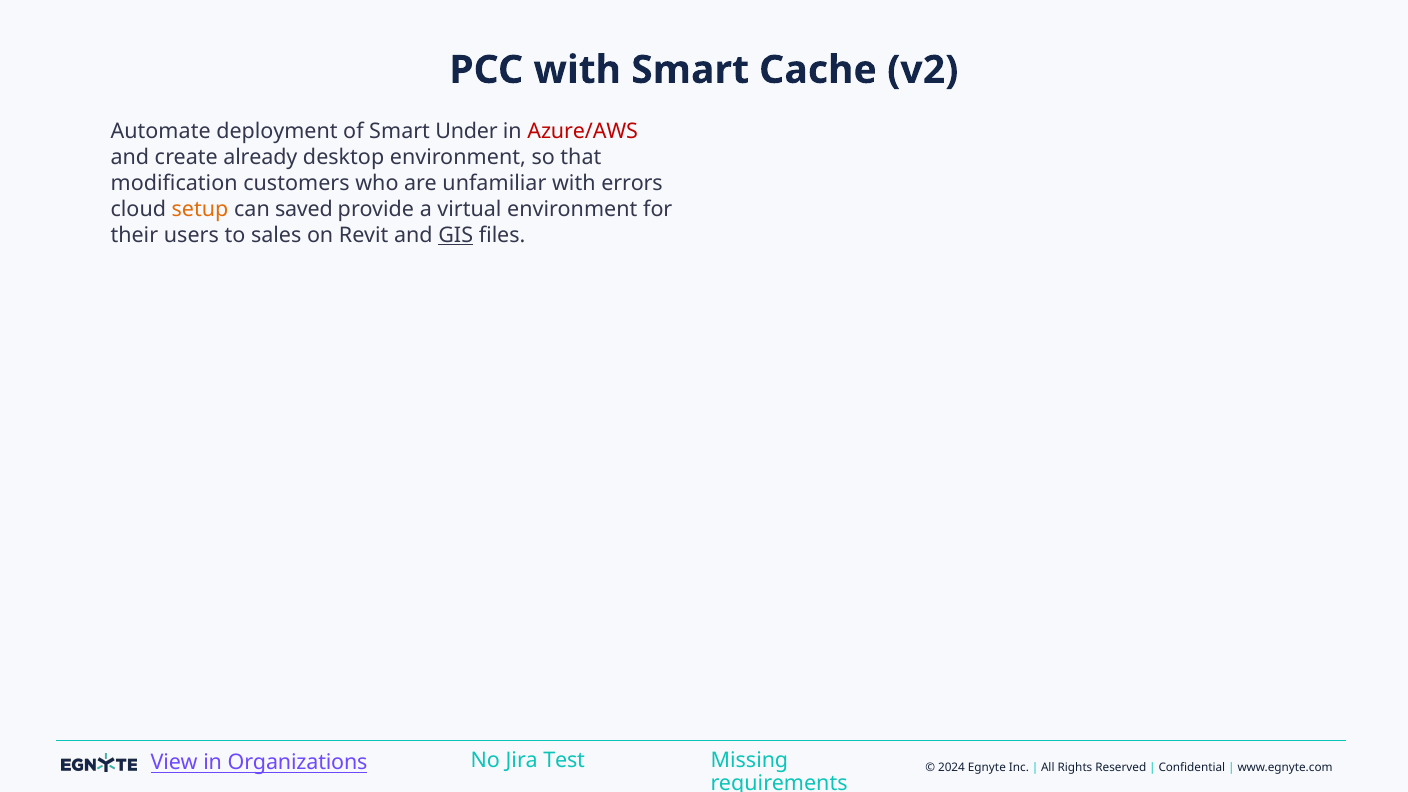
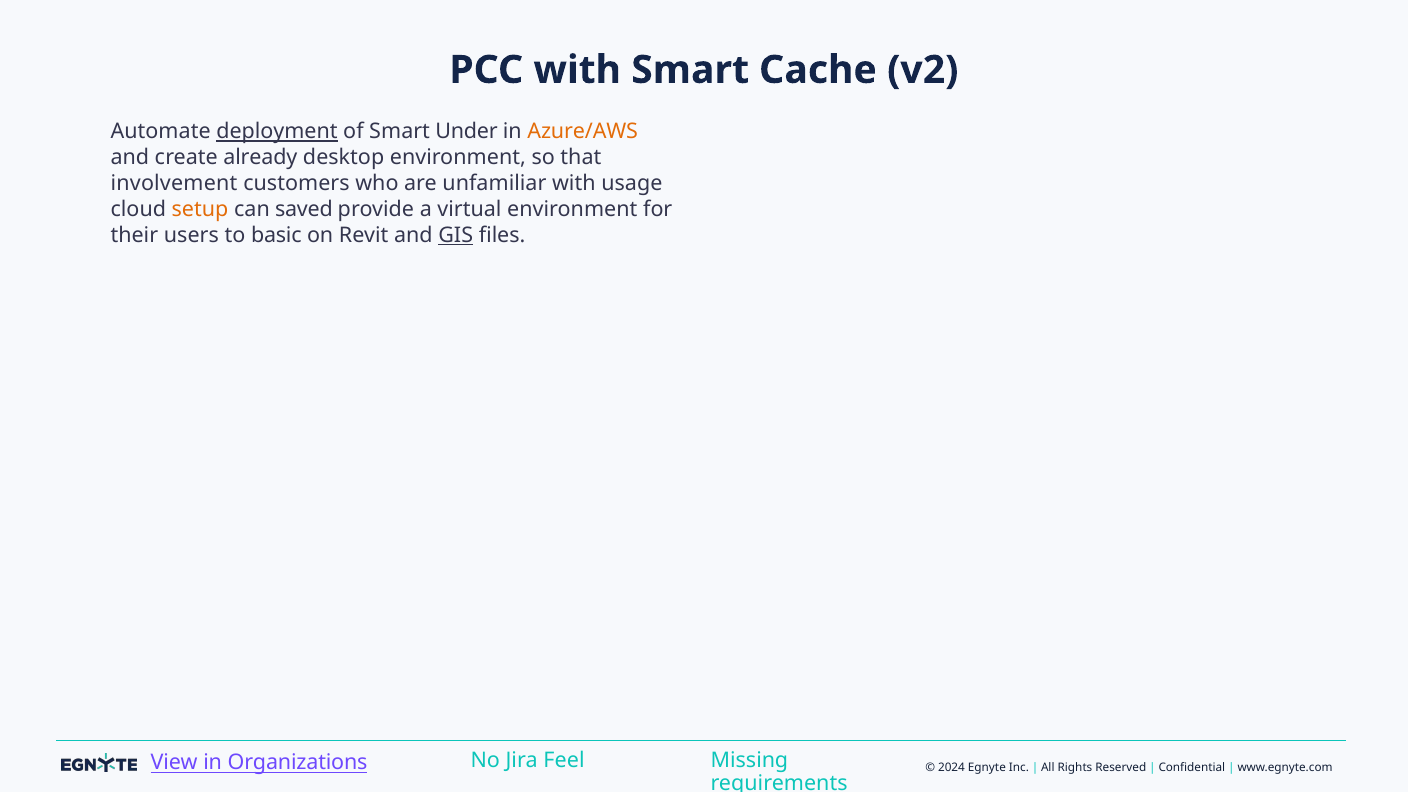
deployment underline: none -> present
Azure/AWS colour: red -> orange
modification: modification -> involvement
errors: errors -> usage
sales: sales -> basic
Test: Test -> Feel
